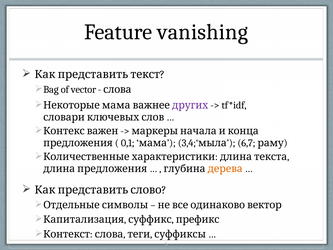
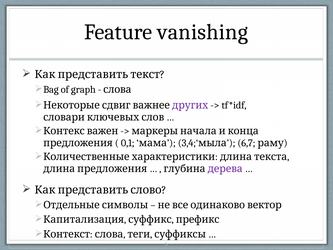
vector: vector -> graph
Некоторые мама: мама -> сдвиг
дерева colour: orange -> purple
